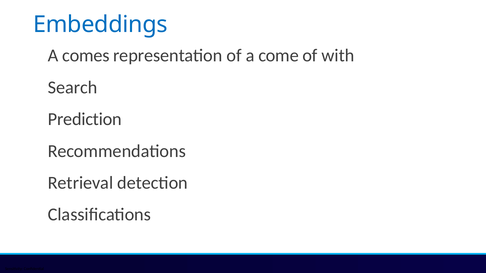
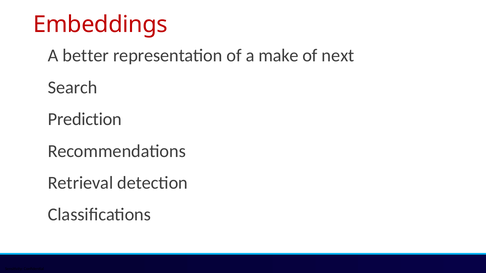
Embeddings colour: blue -> red
comes: comes -> better
come: come -> make
with: with -> next
